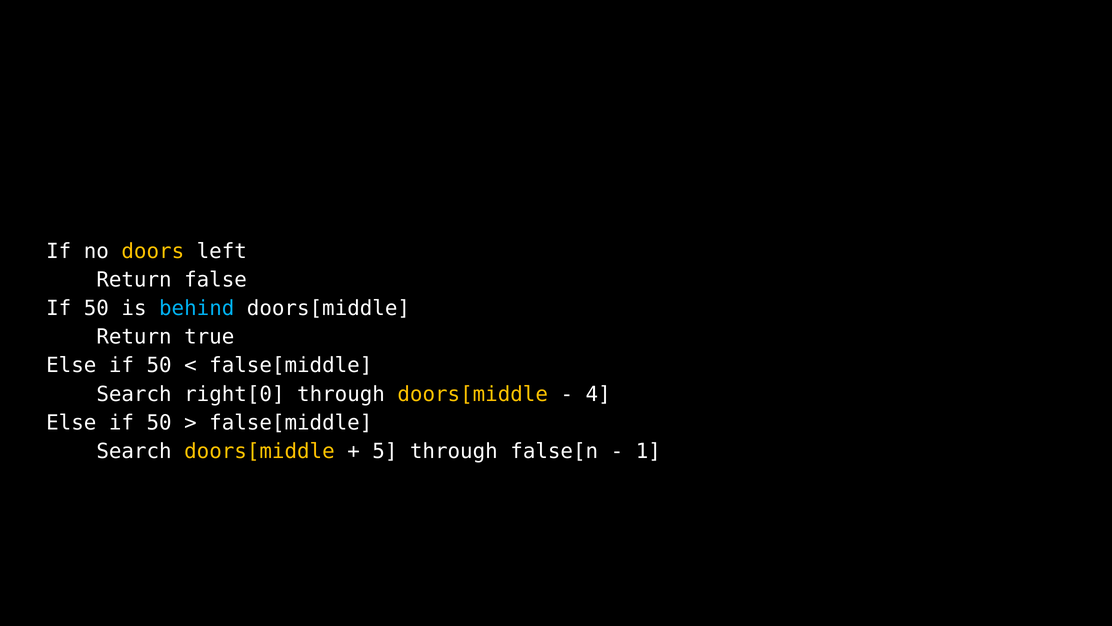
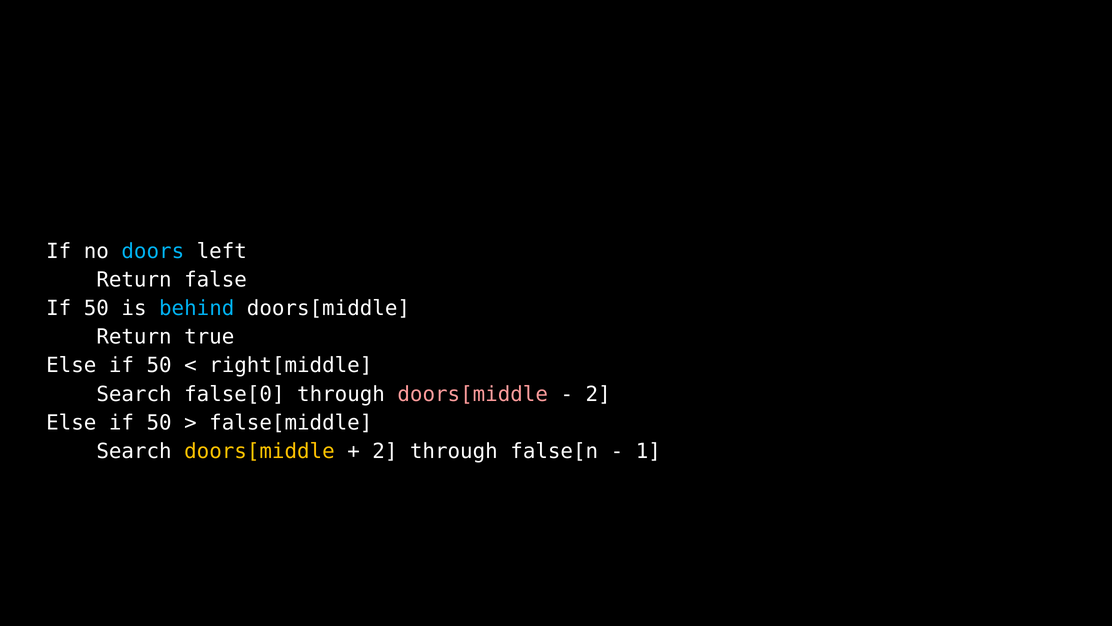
doors colour: yellow -> light blue
false[middle at (291, 365): false[middle -> right[middle
right[0: right[0 -> false[0
doors[middle at (473, 394) colour: yellow -> pink
4 at (598, 394): 4 -> 2
5 at (385, 451): 5 -> 2
